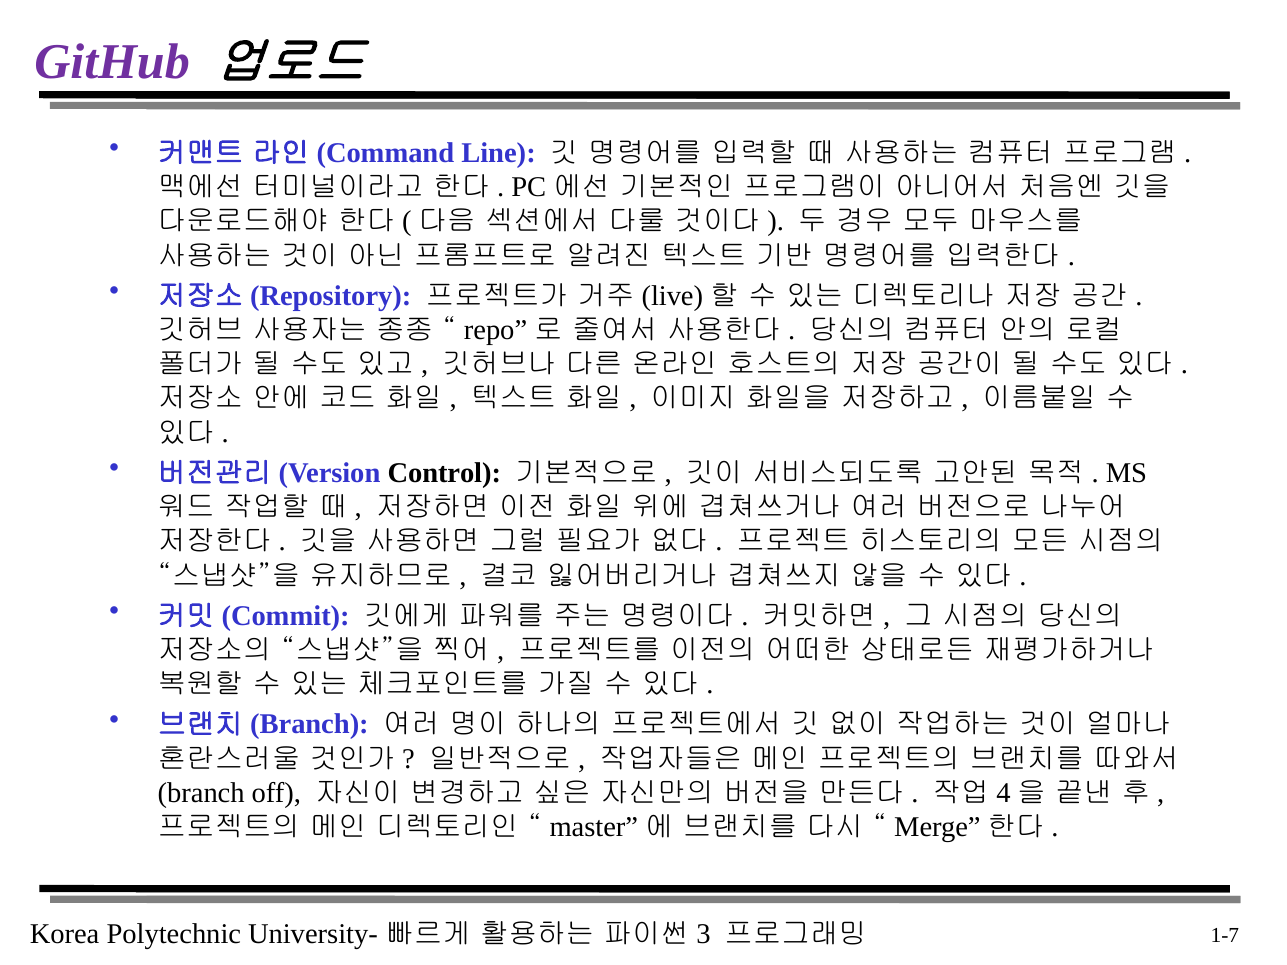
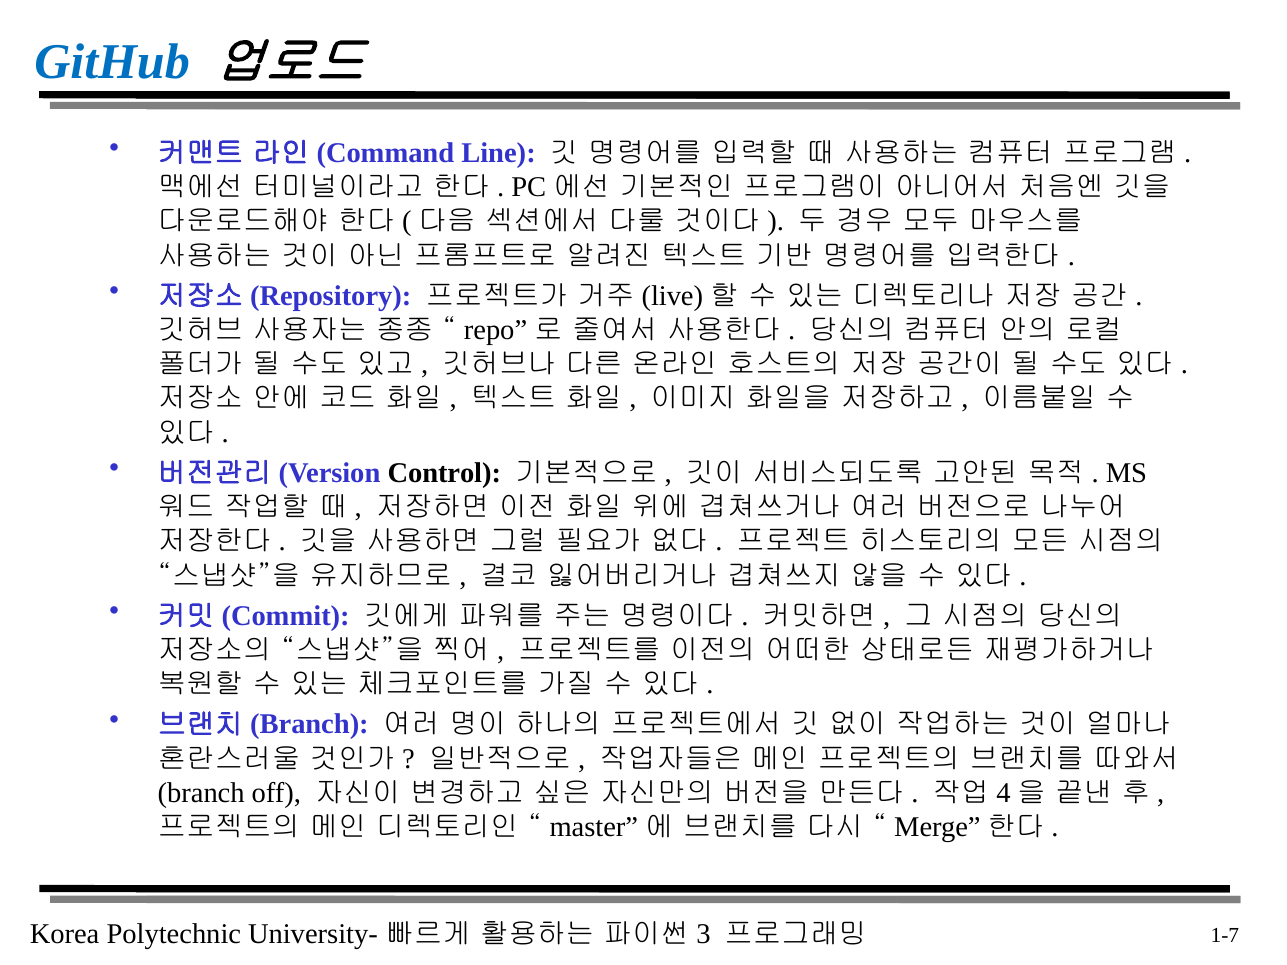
GitHub colour: purple -> blue
